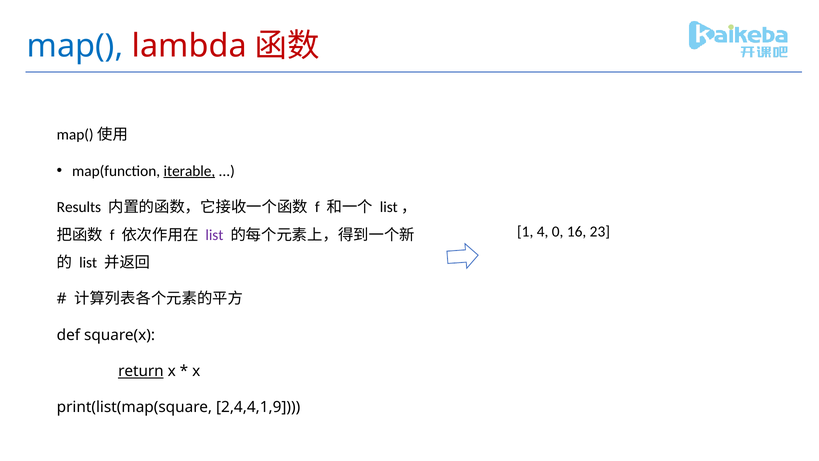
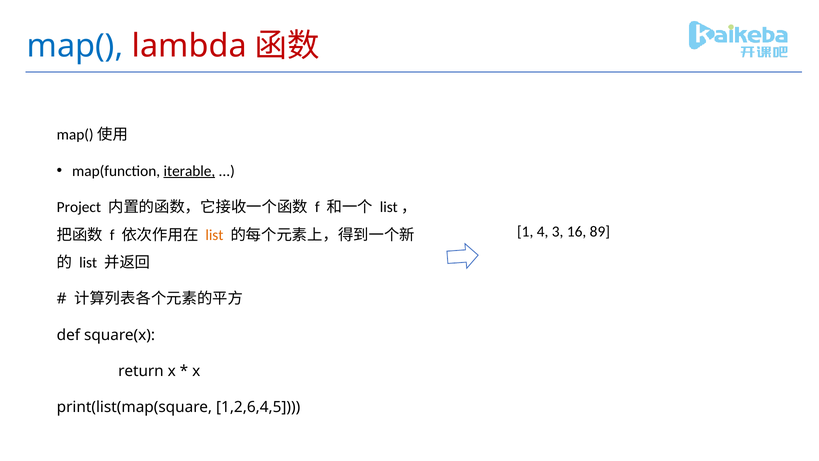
Results: Results -> Project
0: 0 -> 3
23: 23 -> 89
list at (214, 235) colour: purple -> orange
return underline: present -> none
2,4,4,1,9: 2,4,4,1,9 -> 1,2,6,4,5
